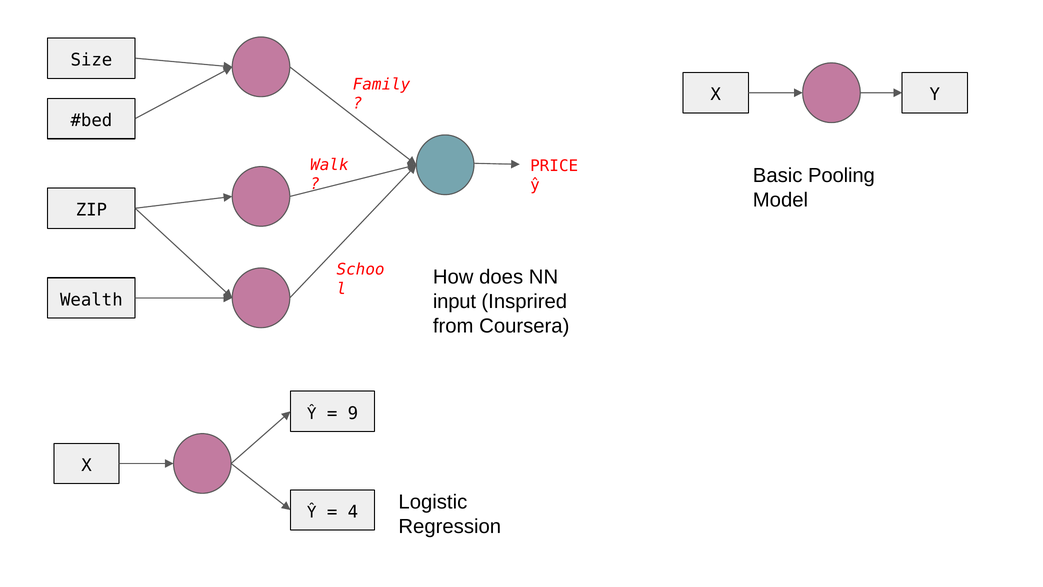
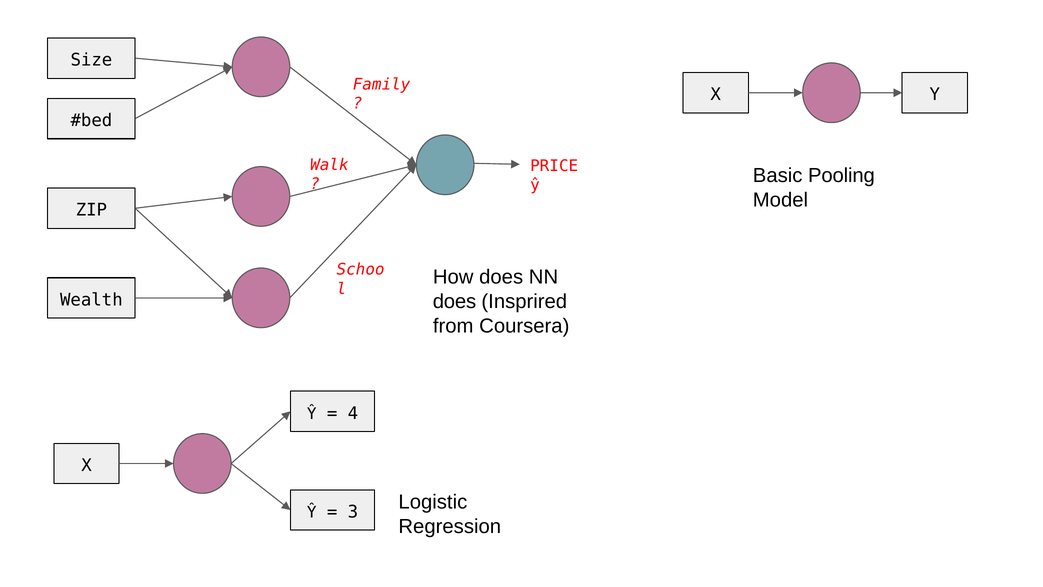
input at (454, 301): input -> does
9: 9 -> 4
4: 4 -> 3
